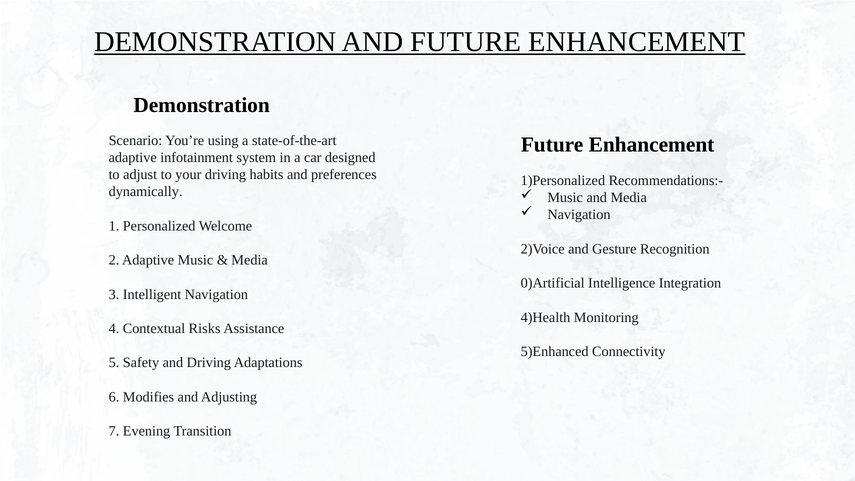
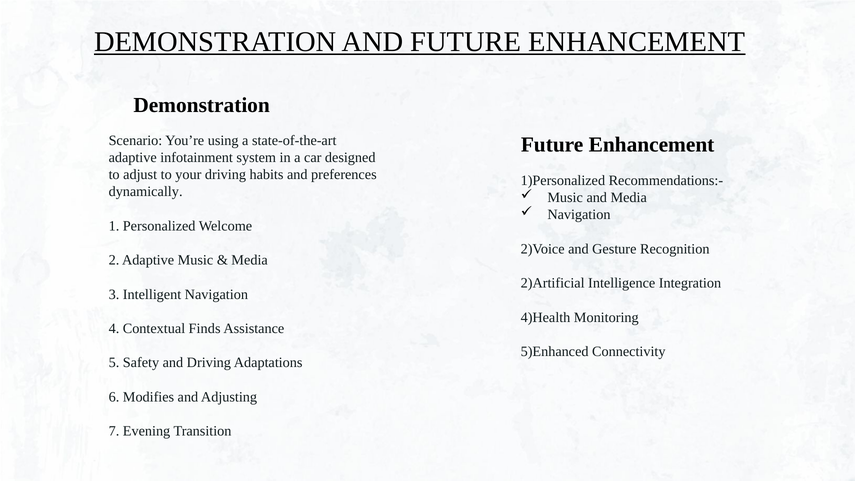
0)Artificial: 0)Artificial -> 2)Artificial
Risks: Risks -> Finds
